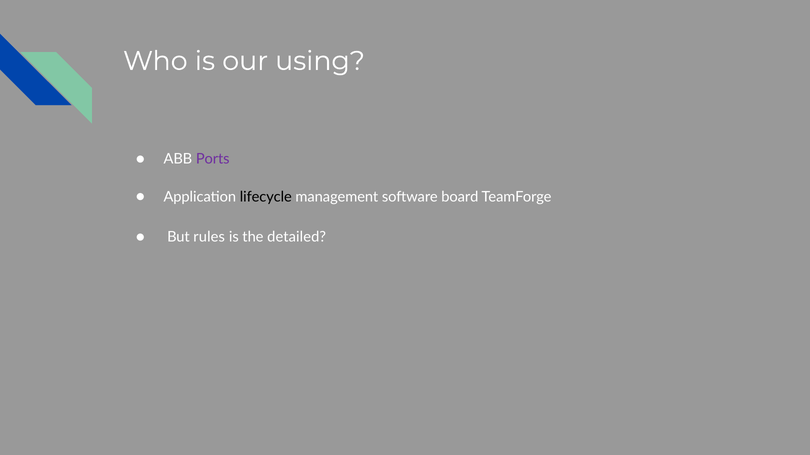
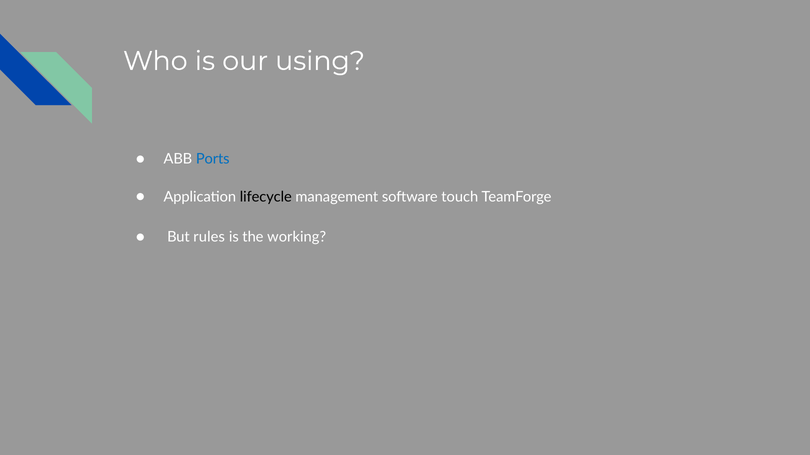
Ports colour: purple -> blue
board: board -> touch
detailed: detailed -> working
